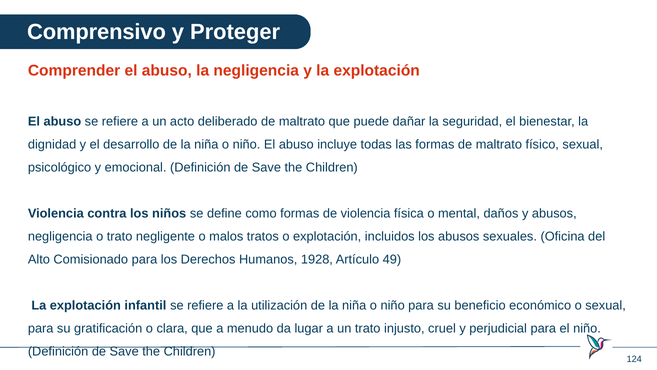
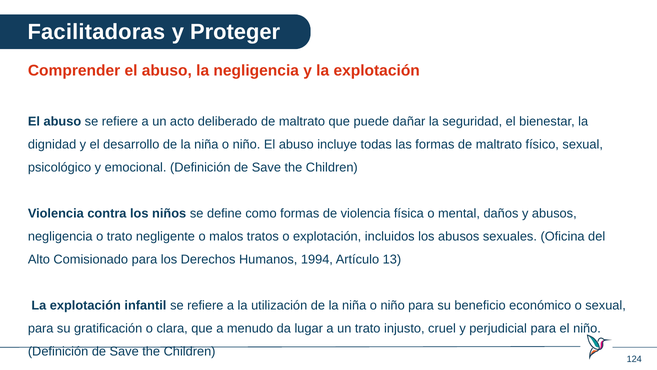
Comprensivo: Comprensivo -> Facilitadoras
1928: 1928 -> 1994
49: 49 -> 13
